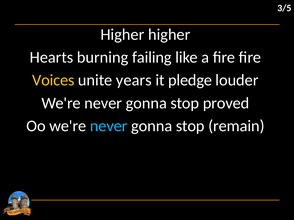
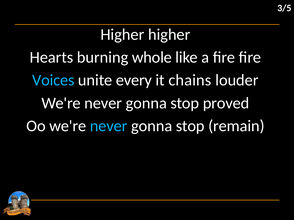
failing: failing -> whole
Voices colour: yellow -> light blue
years: years -> every
pledge: pledge -> chains
